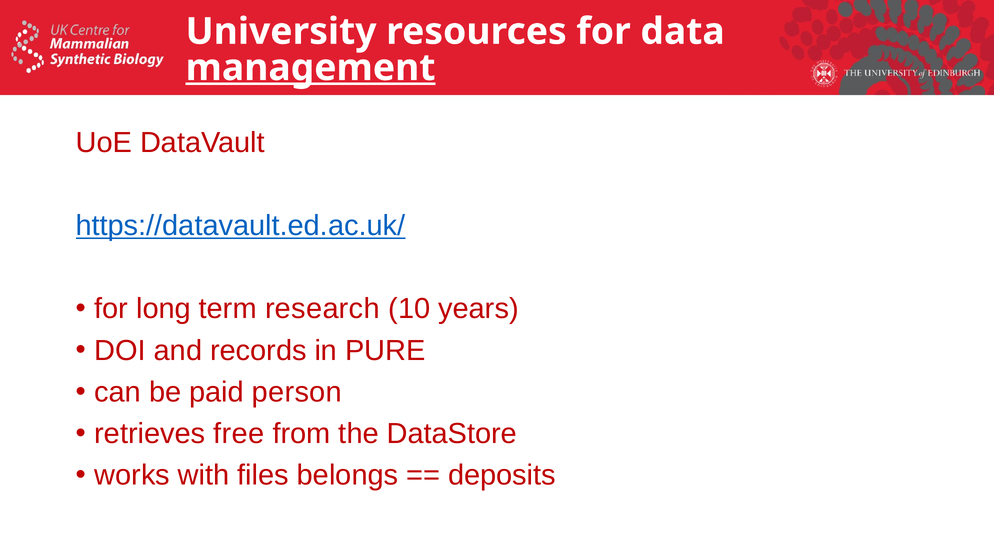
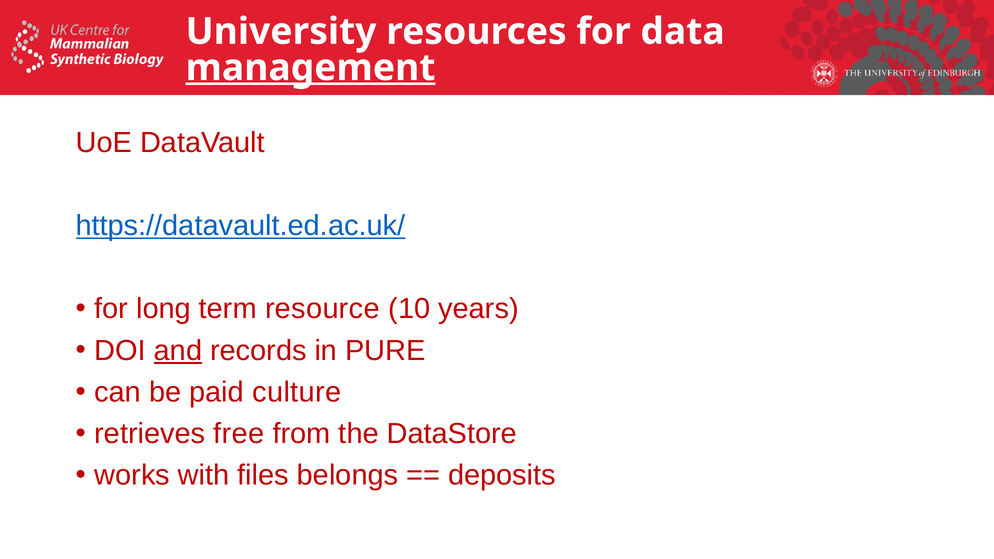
research: research -> resource
and underline: none -> present
person: person -> culture
